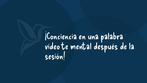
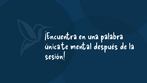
¡Conciencia: ¡Conciencia -> ¡Encuentra
vídeo: vídeo -> única
